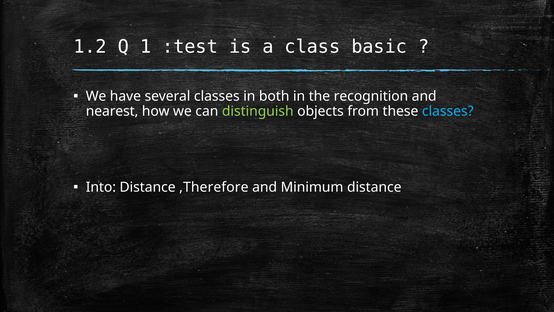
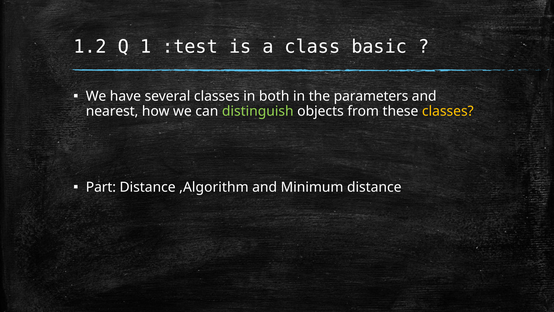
recognition: recognition -> parameters
classes at (448, 111) colour: light blue -> yellow
Into: Into -> Part
,Therefore: ,Therefore -> ,Algorithm
